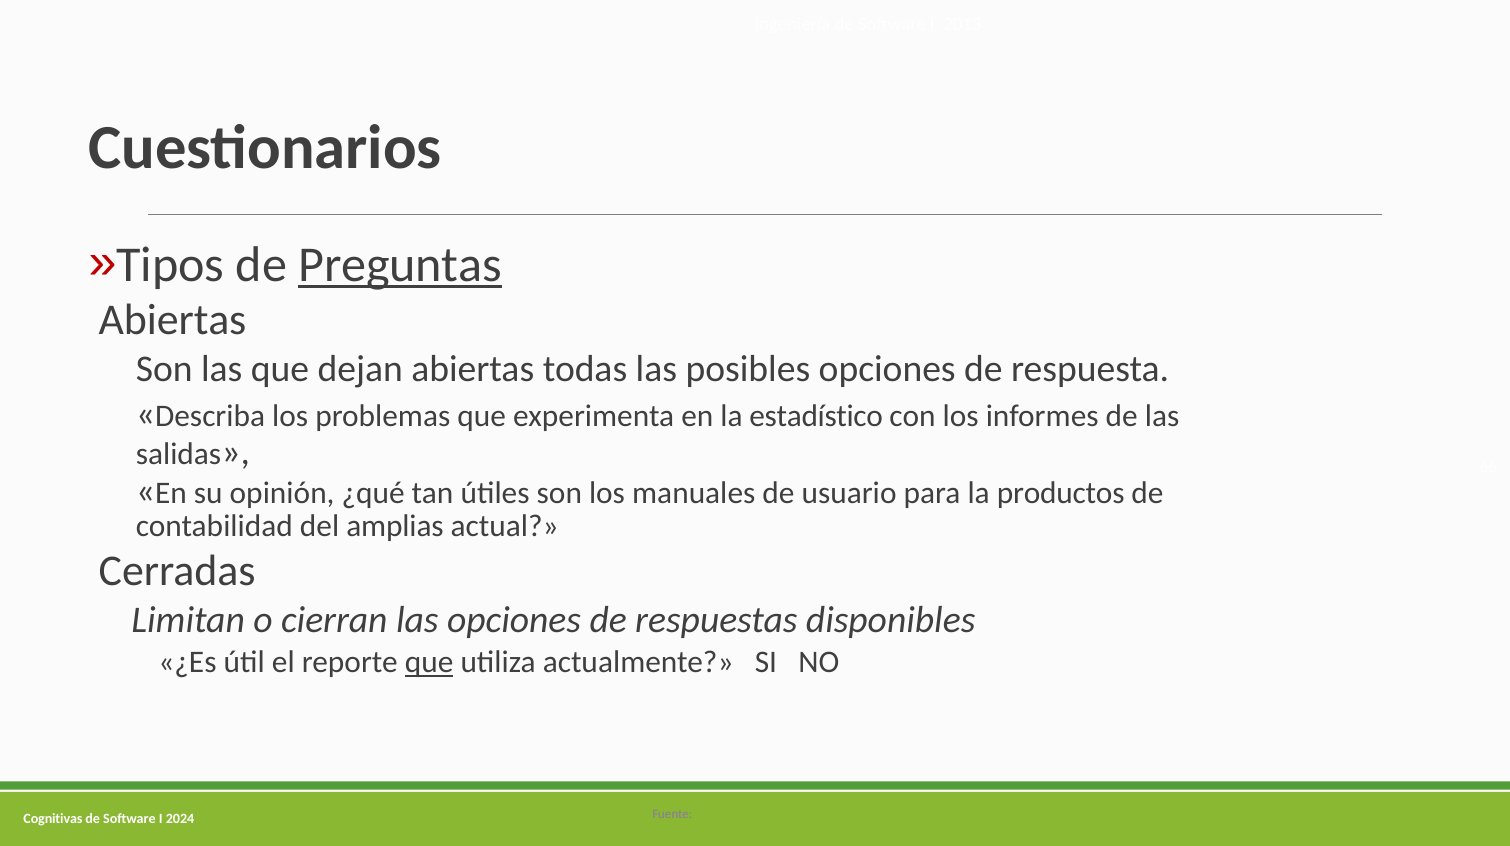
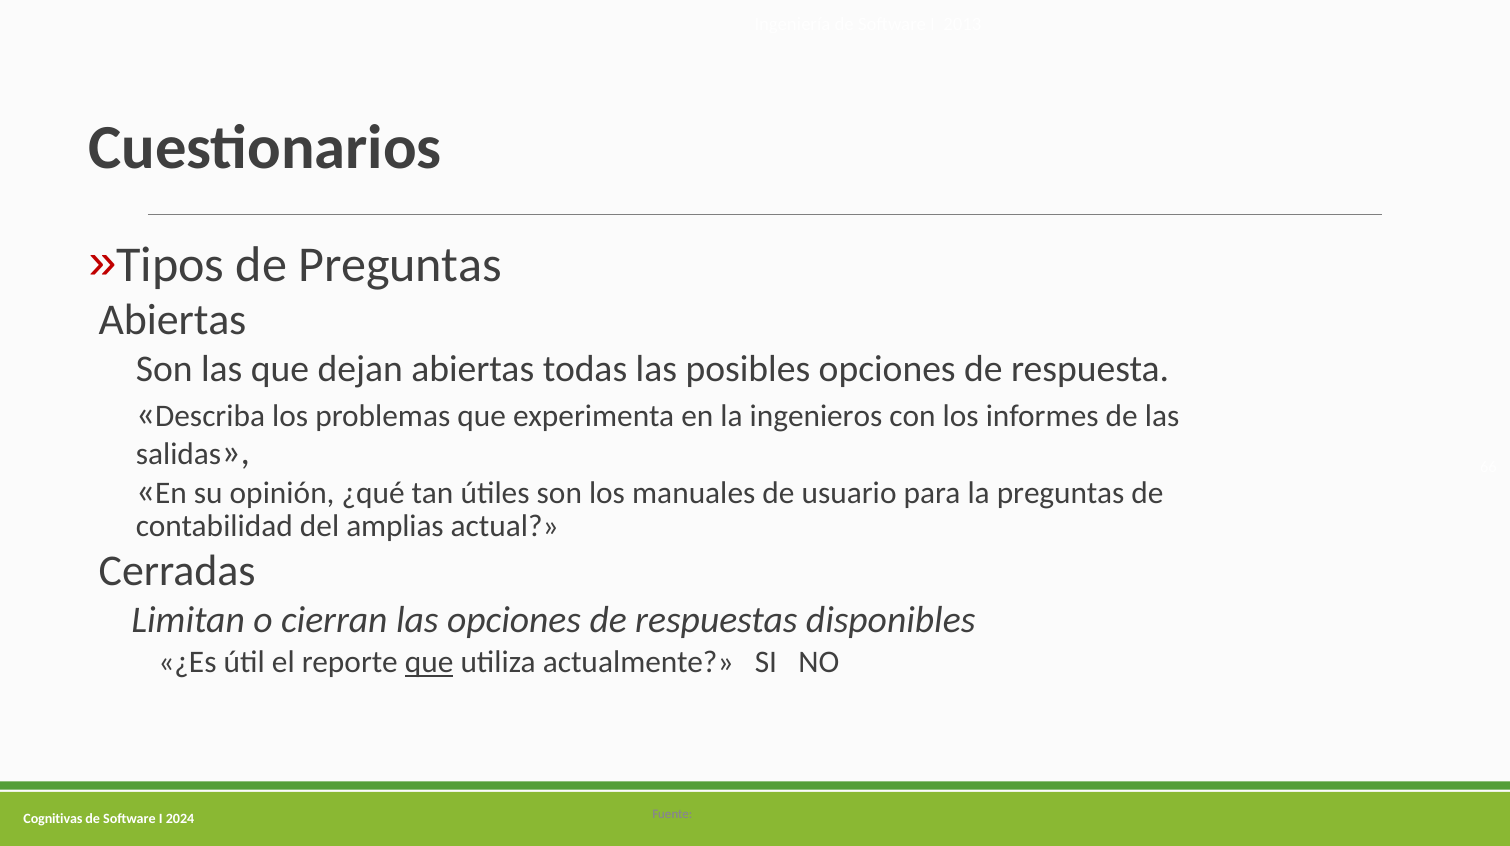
Preguntas at (400, 265) underline: present -> none
estadístico: estadístico -> ingenieros
la productos: productos -> preguntas
